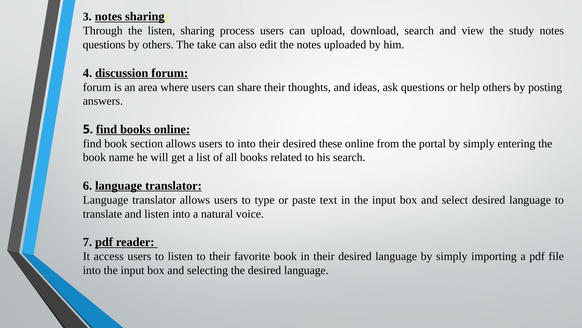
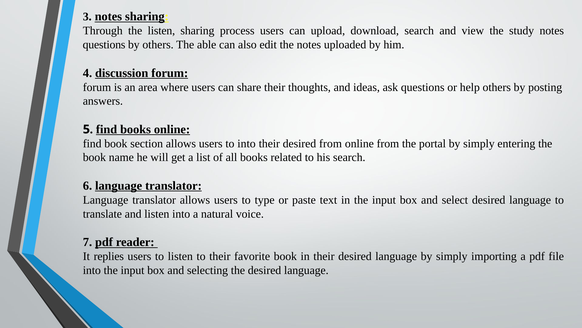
take: take -> able
desired these: these -> from
access: access -> replies
